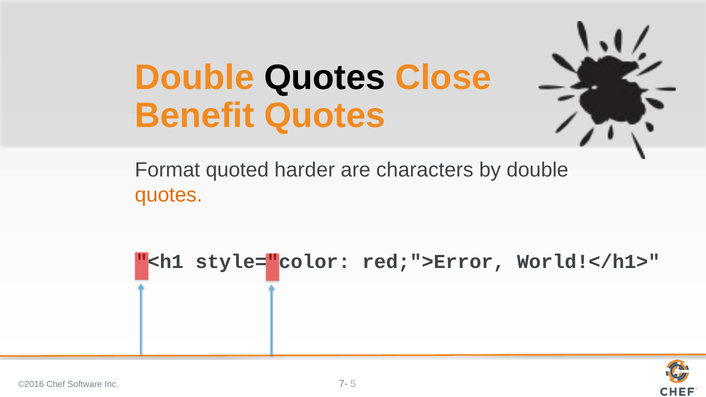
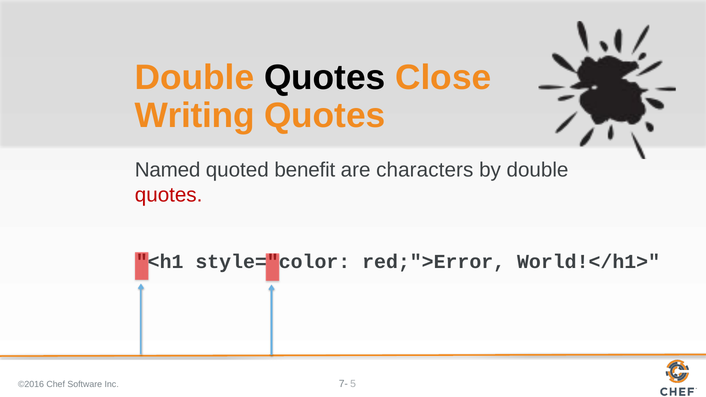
Benefit: Benefit -> Writing
Format: Format -> Named
harder: harder -> benefit
quotes at (169, 195) colour: orange -> red
